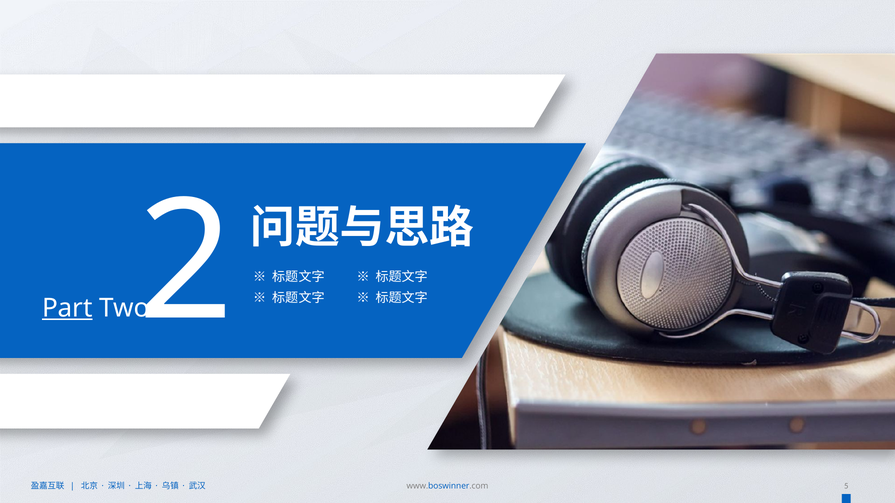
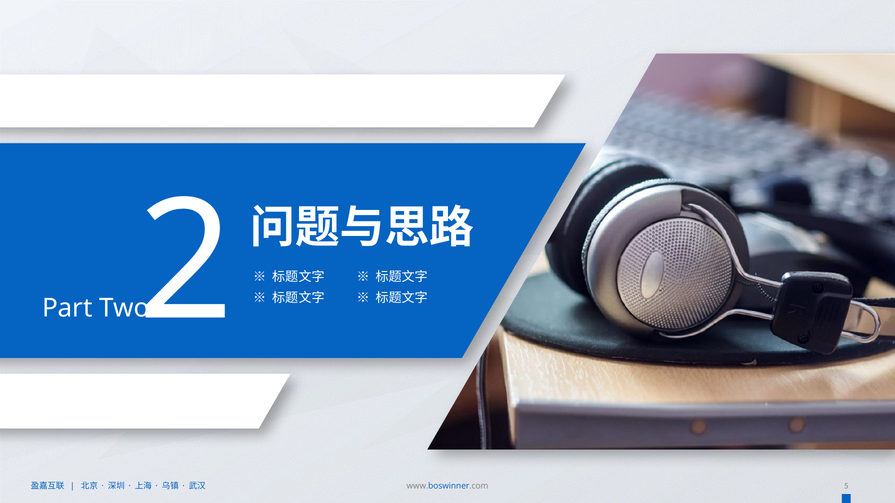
Part underline: present -> none
